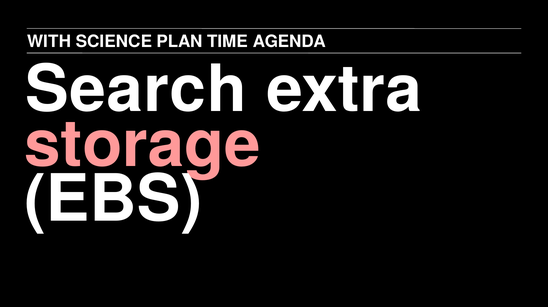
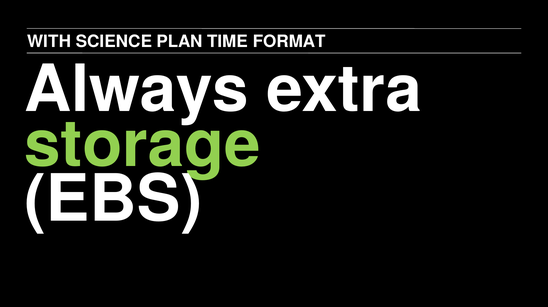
AGENDA: AGENDA -> FORMAT
Search: Search -> Always
storage colour: pink -> light green
